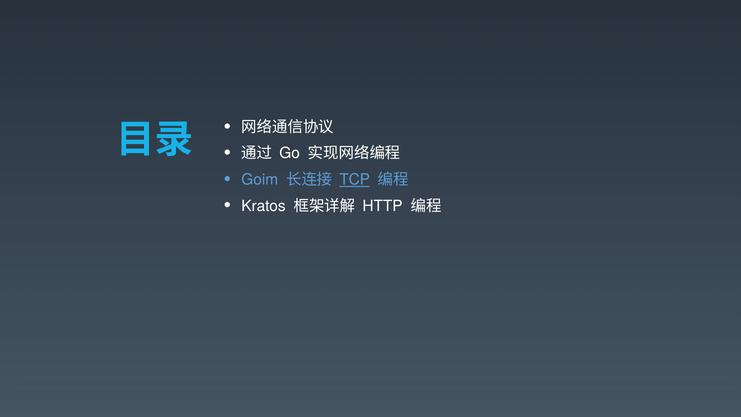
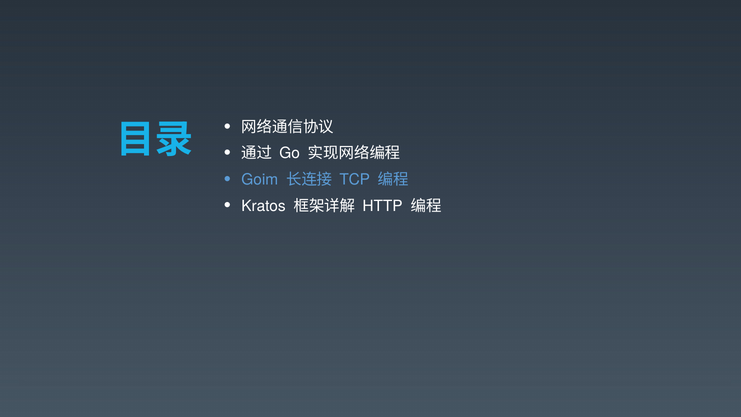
TCP underline: present -> none
